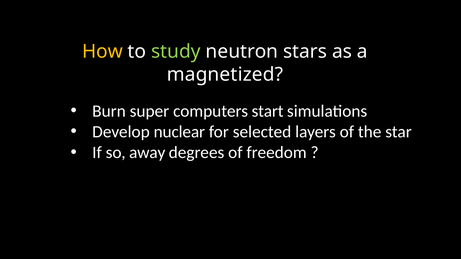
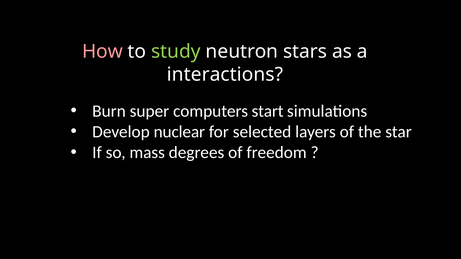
How colour: yellow -> pink
magnetized: magnetized -> interactions
away: away -> mass
